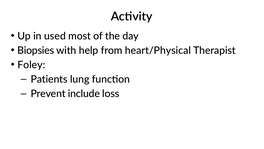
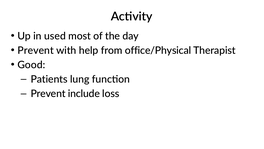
Biopsies at (36, 50): Biopsies -> Prevent
heart/Physical: heart/Physical -> office/Physical
Foley: Foley -> Good
